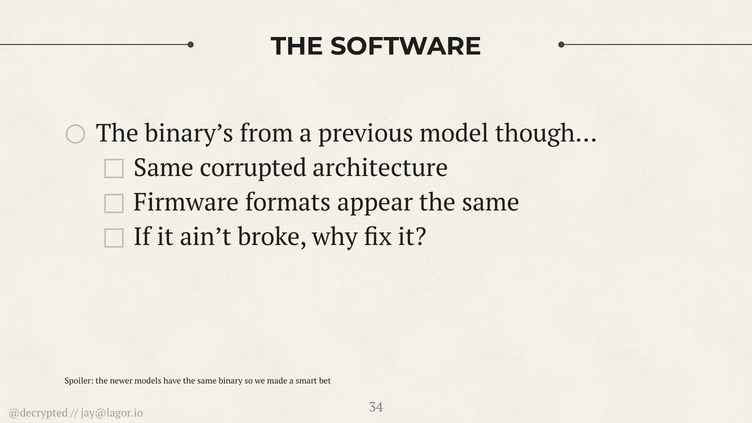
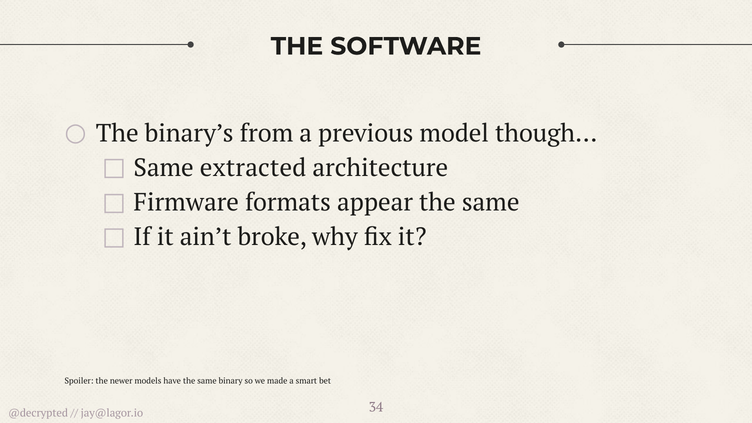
corrupted: corrupted -> extracted
